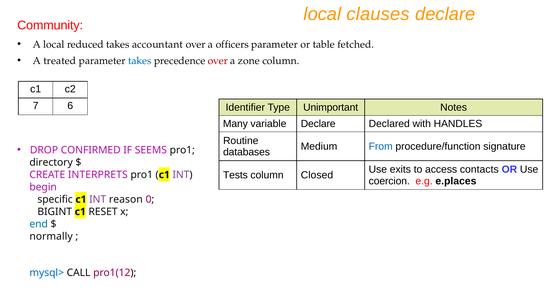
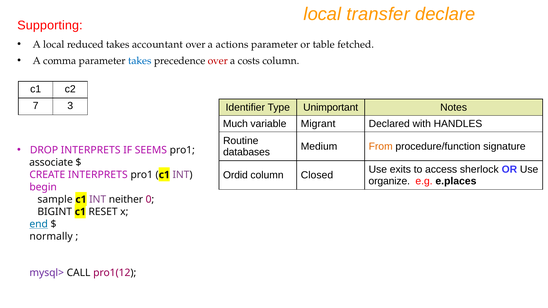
clauses: clauses -> transfer
Community: Community -> Supporting
officers: officers -> actions
treated: treated -> comma
zone: zone -> costs
6: 6 -> 3
Many: Many -> Much
variable Declare: Declare -> Migrant
From colour: blue -> orange
DROP CONFIRMED: CONFIRMED -> INTERPRETS
directory: directory -> associate
contacts: contacts -> sherlock
Tests: Tests -> Ordid
coercion: coercion -> organize
specific: specific -> sample
reason: reason -> neither
end underline: none -> present
mysql> colour: blue -> purple
